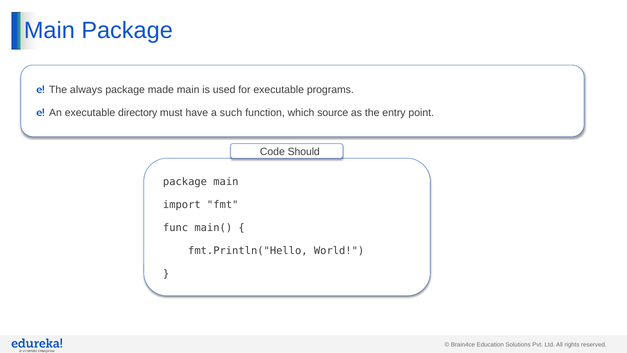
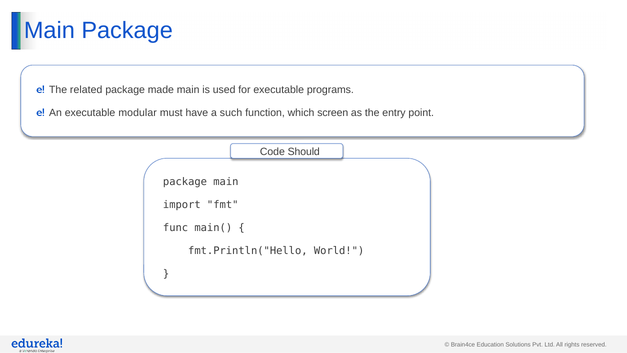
always: always -> related
directory: directory -> modular
source: source -> screen
